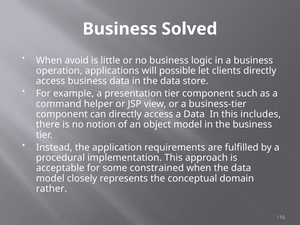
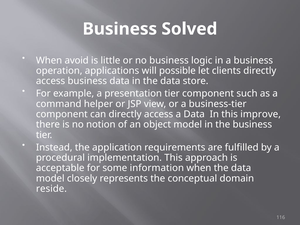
includes: includes -> improve
constrained: constrained -> information
rather: rather -> reside
